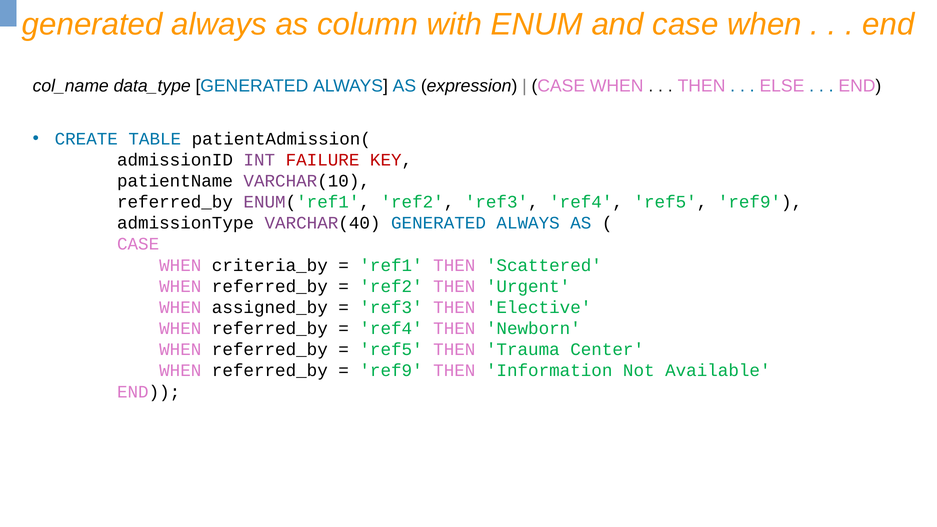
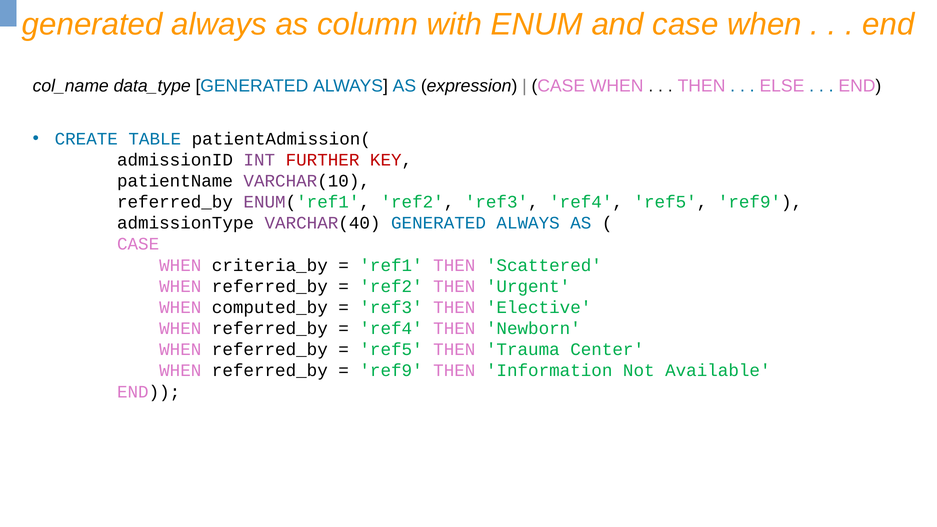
FAILURE: FAILURE -> FURTHER
assigned_by: assigned_by -> computed_by
